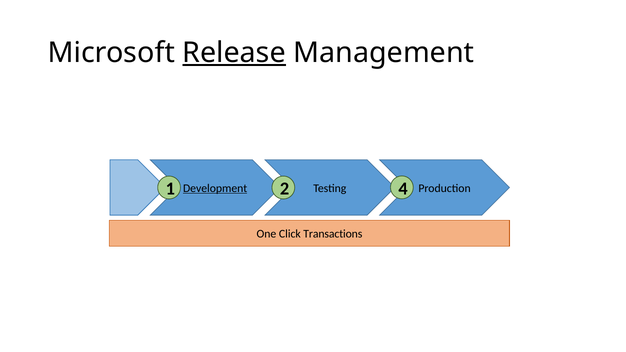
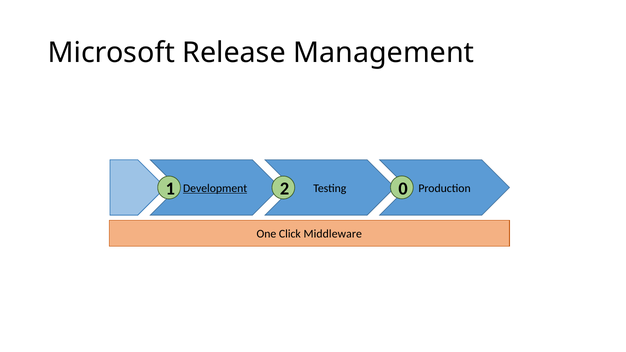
Release underline: present -> none
4: 4 -> 0
Transactions: Transactions -> Middleware
